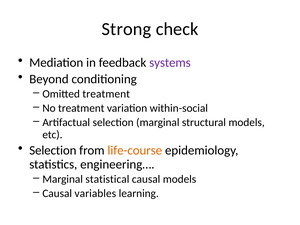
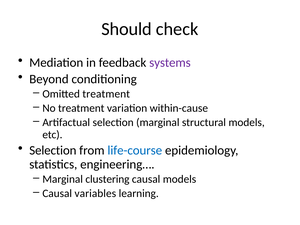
Strong: Strong -> Should
within-social: within-social -> within-cause
life-course colour: orange -> blue
statistical: statistical -> clustering
